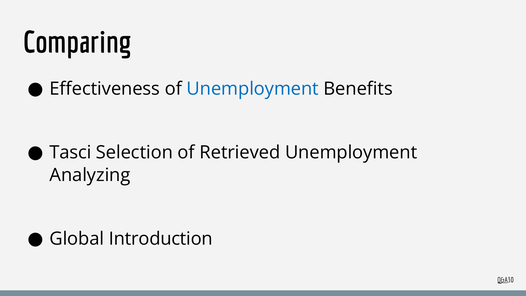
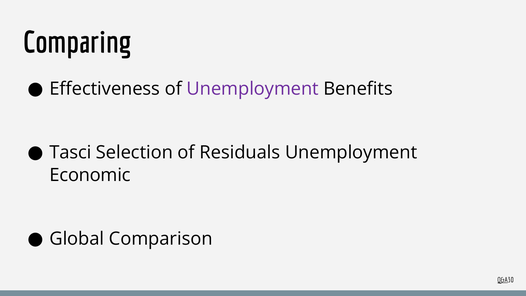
Unemployment at (253, 89) colour: blue -> purple
Retrieved: Retrieved -> Residuals
Analyzing: Analyzing -> Economic
Introduction: Introduction -> Comparison
